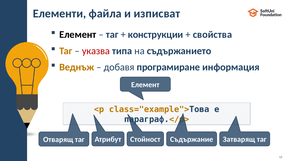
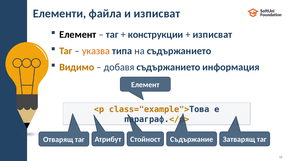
свойства at (212, 35): свойства -> изписват
указва colour: red -> orange
Веднъж: Веднъж -> Видимо
добавя програмиране: програмиране -> съдържанието
